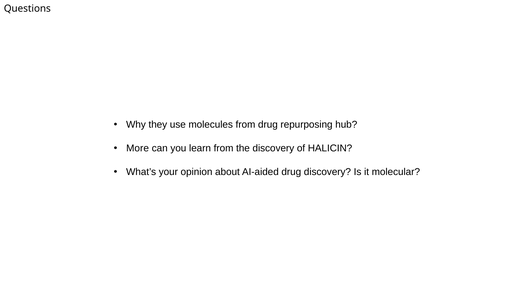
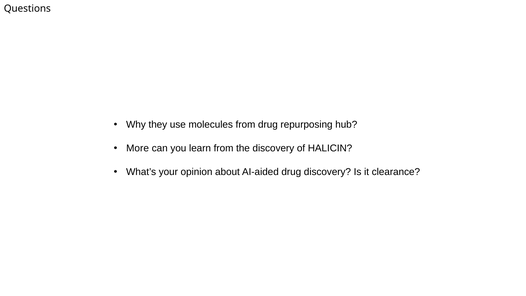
molecular: molecular -> clearance
